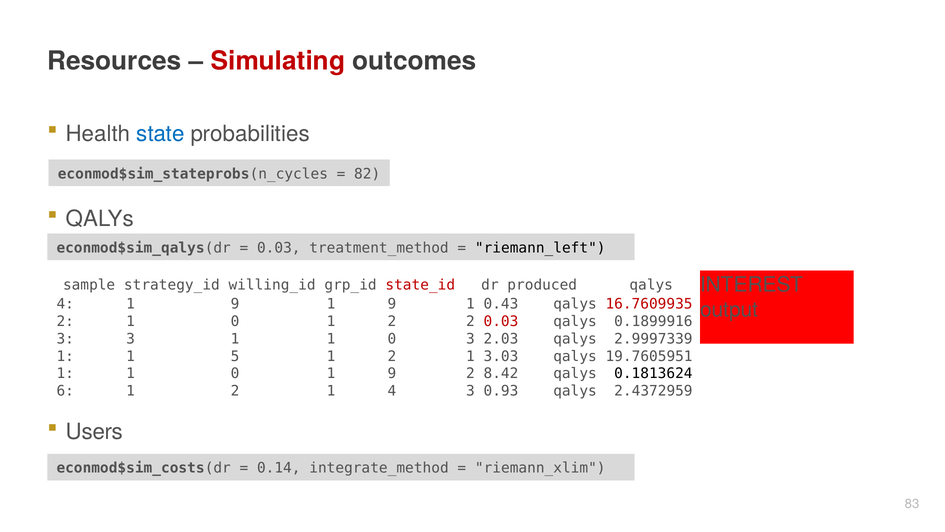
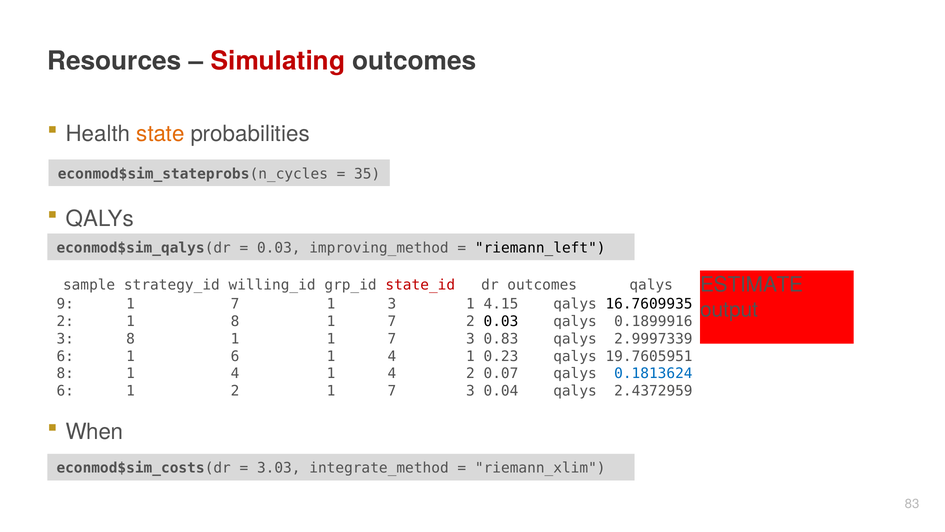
state colour: blue -> orange
82: 82 -> 35
treatment_method: treatment_method -> improving_method
INTEREST: INTEREST -> ESTIMATE
dr produced: produced -> outcomes
4 at (65, 304): 4 -> 9
9 at (235, 304): 9 -> 7
9 at (392, 304): 9 -> 3
0.43: 0.43 -> 4.15
16.7609935 colour: red -> black
2 1 0: 0 -> 8
2 at (392, 321): 2 -> 7
0.03 at (501, 321) colour: red -> black
3 3: 3 -> 8
0 at (392, 339): 0 -> 7
2.03: 2.03 -> 0.83
1 at (65, 356): 1 -> 6
1 5: 5 -> 6
2 at (392, 356): 2 -> 4
3.03: 3.03 -> 0.23
1 at (65, 373): 1 -> 8
0 at (235, 373): 0 -> 4
9 at (392, 373): 9 -> 4
8.42: 8.42 -> 0.07
0.1813624 colour: black -> blue
2 1 4: 4 -> 7
0.93: 0.93 -> 0.04
Users: Users -> When
0.14: 0.14 -> 3.03
